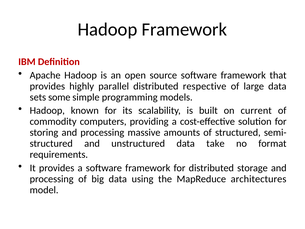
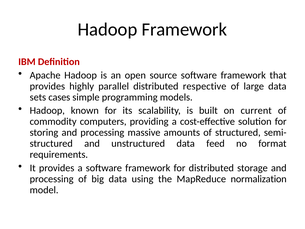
some: some -> cases
take: take -> feed
architectures: architectures -> normalization
